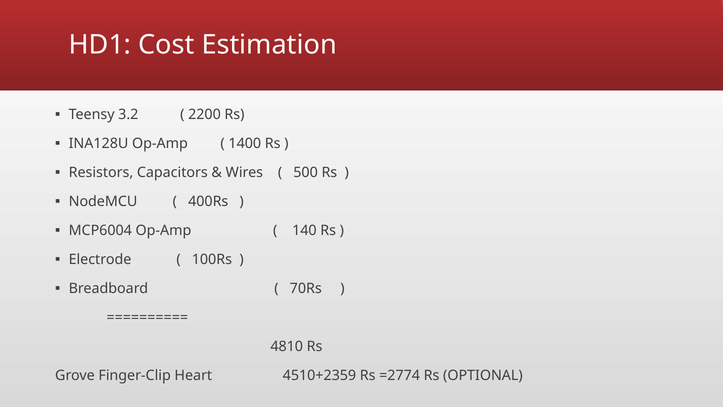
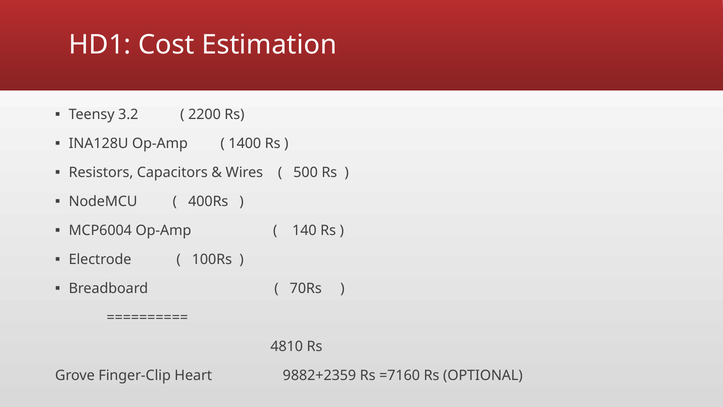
4510+2359: 4510+2359 -> 9882+2359
=2774: =2774 -> =7160
